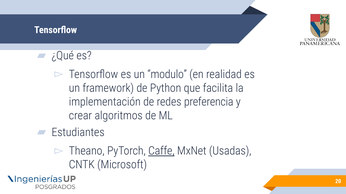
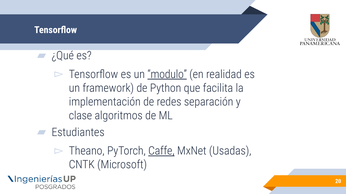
modulo underline: none -> present
preferencia: preferencia -> separación
crear: crear -> clase
